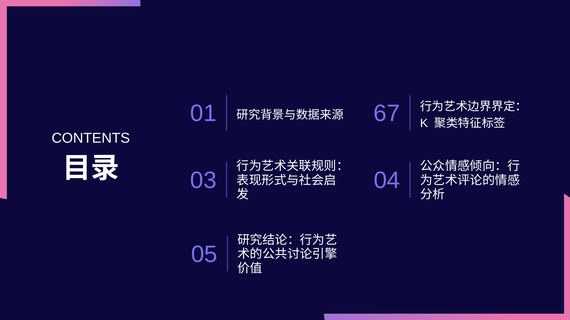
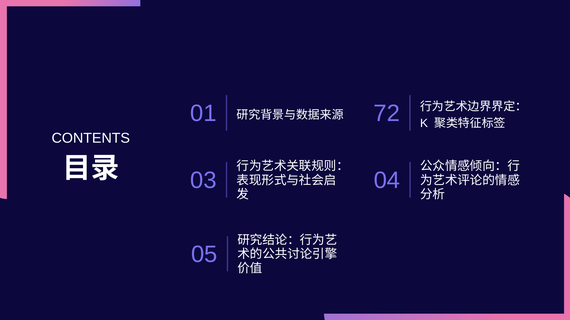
67: 67 -> 72
